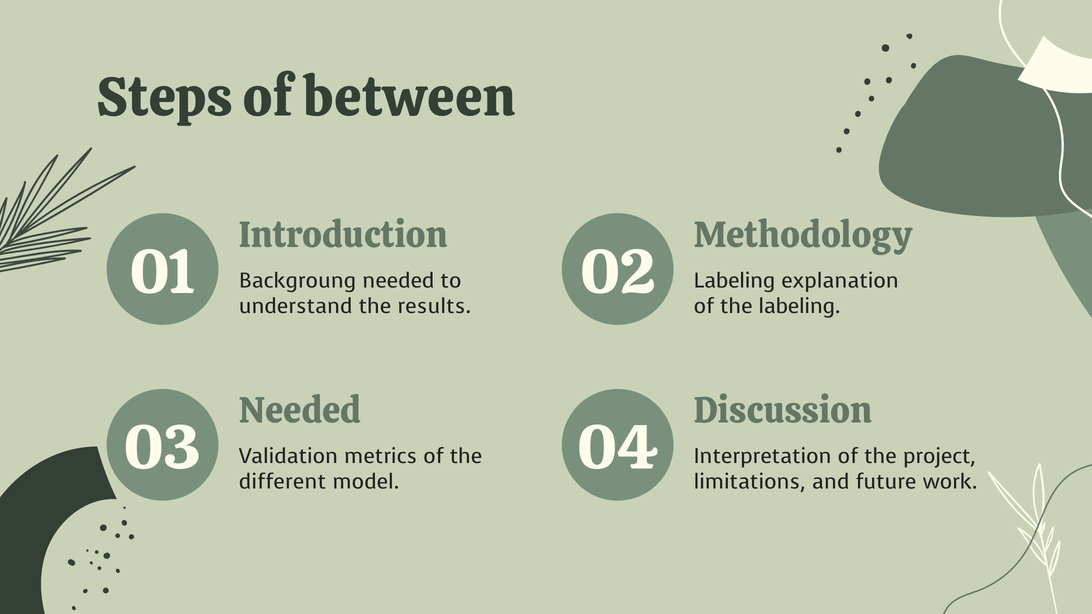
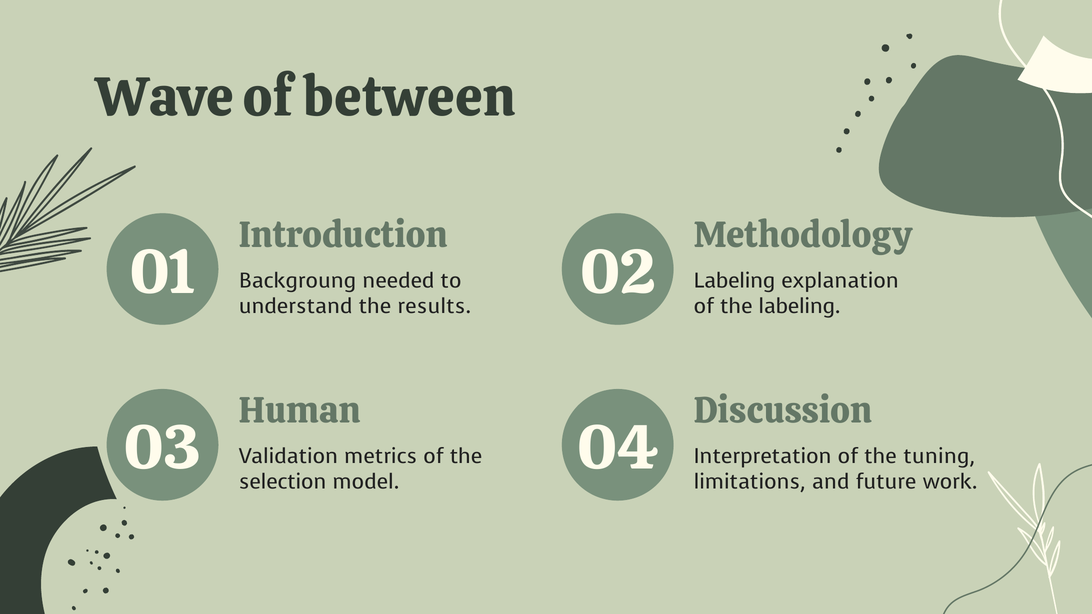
Steps: Steps -> Wave
Needed at (300, 411): Needed -> Human
project: project -> tuning
different: different -> selection
